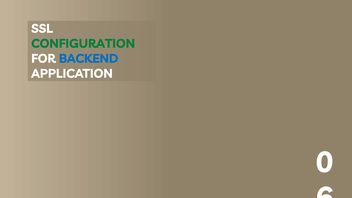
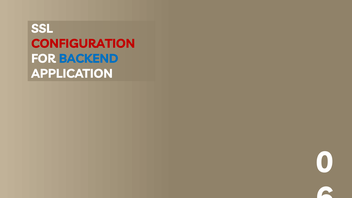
CONFIGURATION colour: green -> red
